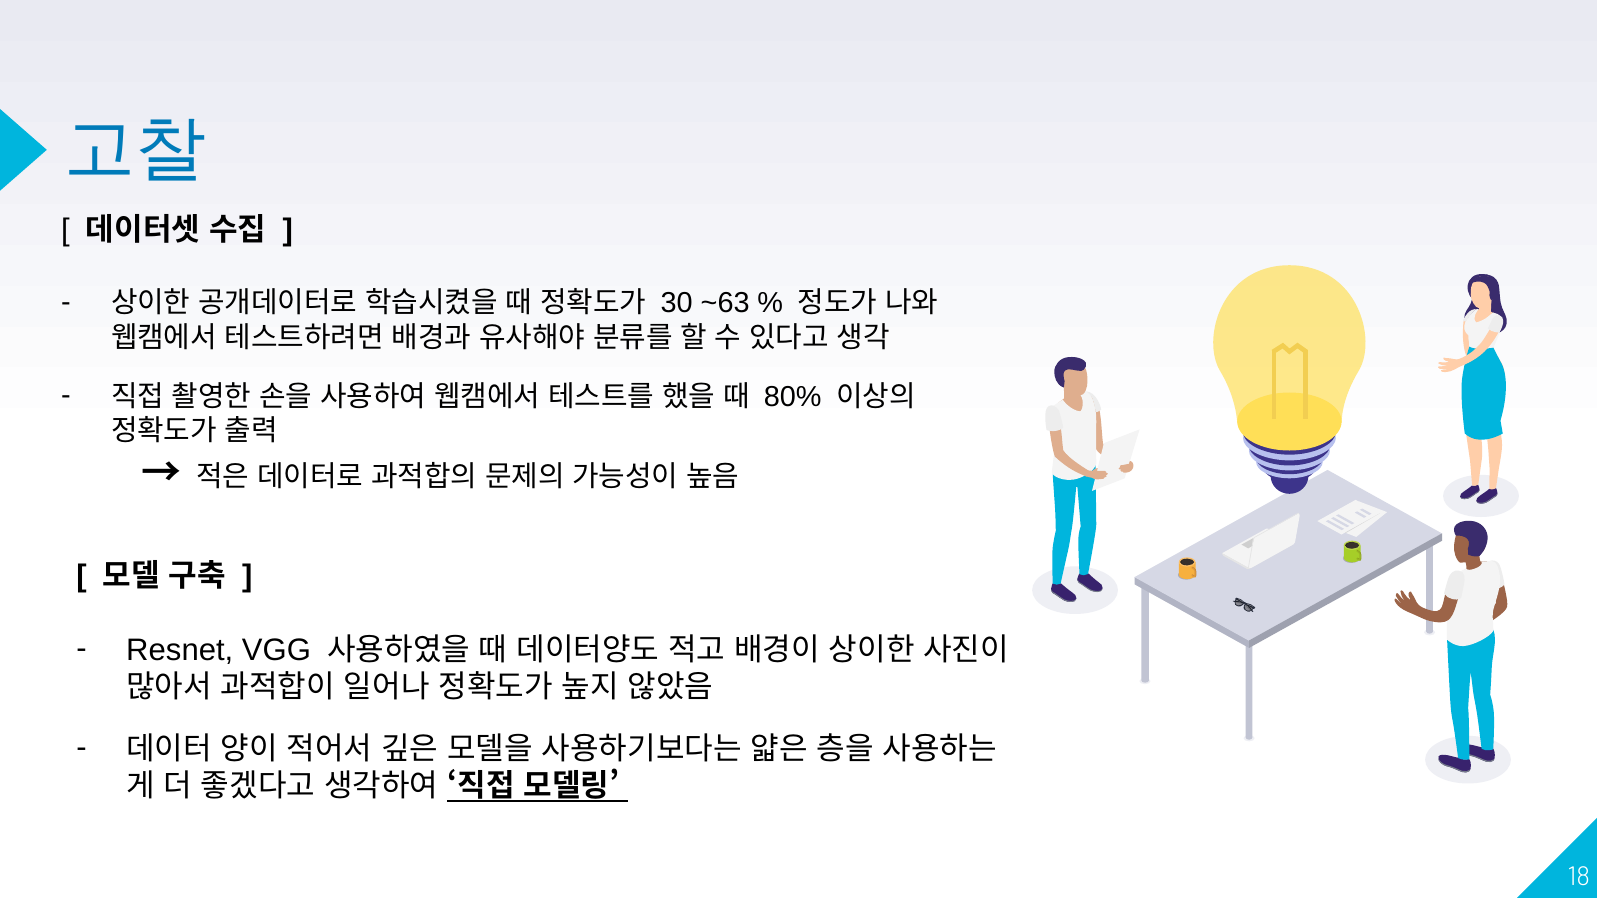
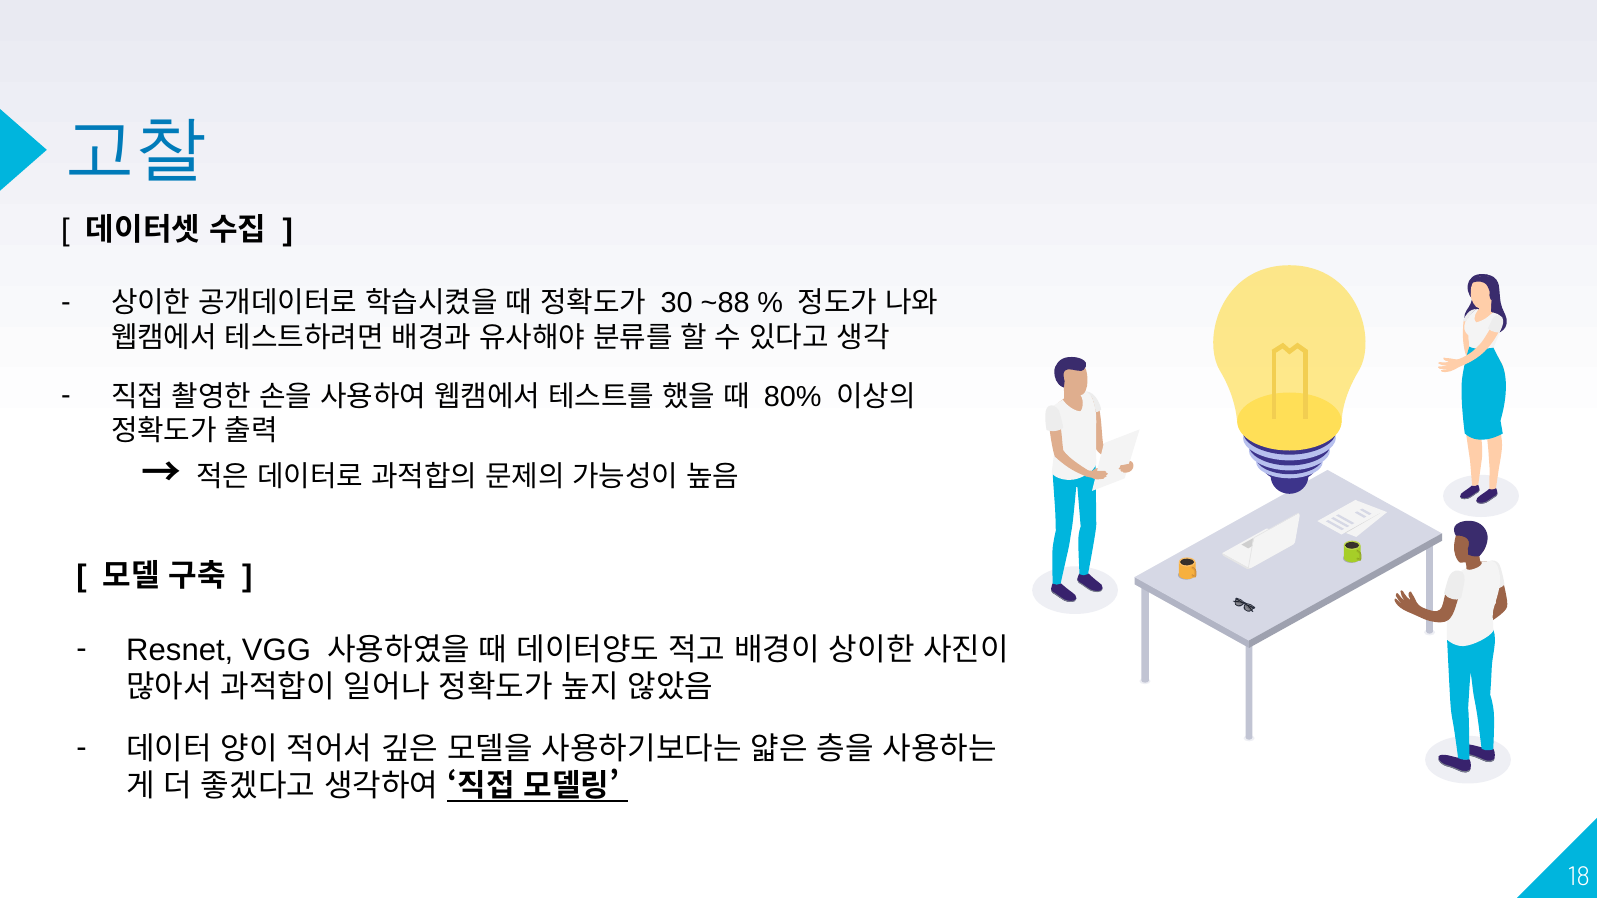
~63: ~63 -> ~88
